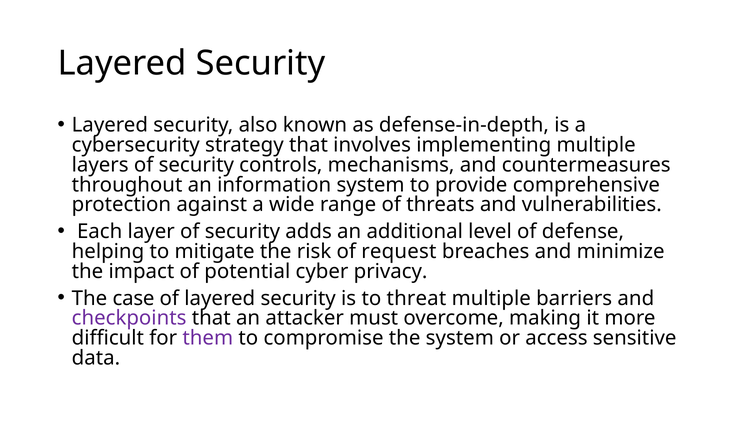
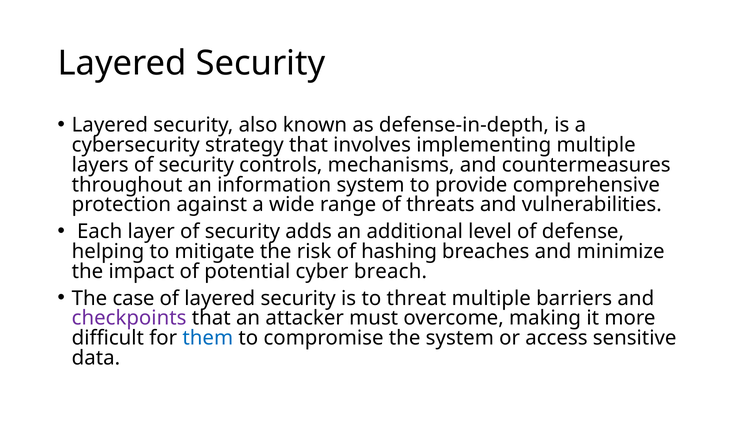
request: request -> hashing
privacy: privacy -> breach
them colour: purple -> blue
